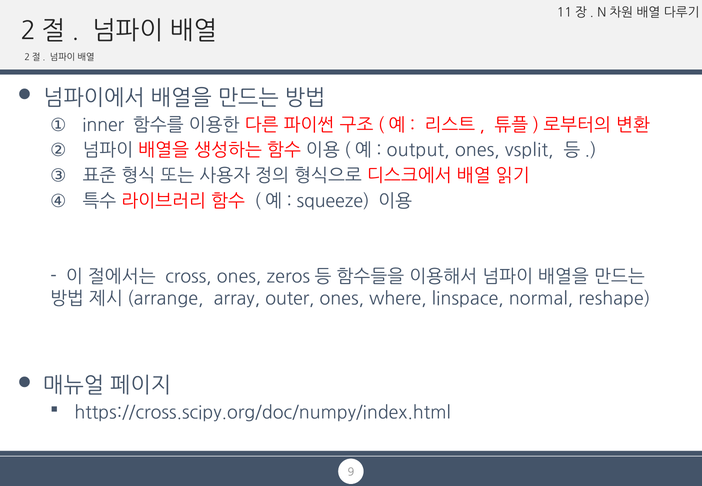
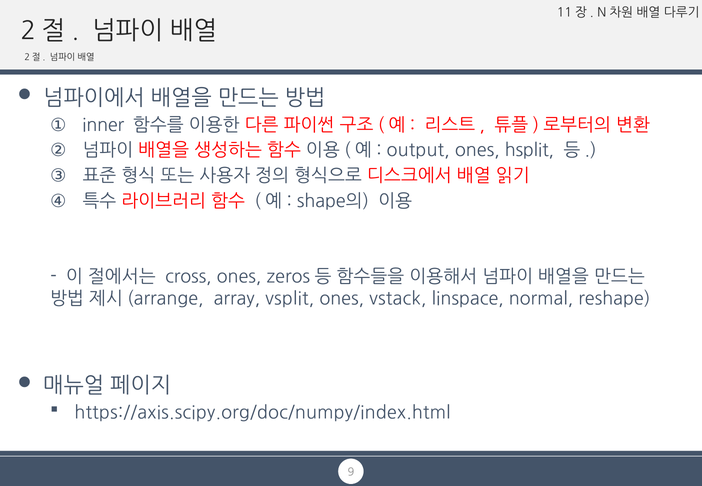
vsplit: vsplit -> hsplit
squeeze: squeeze -> shape의
outer: outer -> vsplit
where: where -> vstack
https://cross.scipy.org/doc/numpy/index.html: https://cross.scipy.org/doc/numpy/index.html -> https://axis.scipy.org/doc/numpy/index.html
